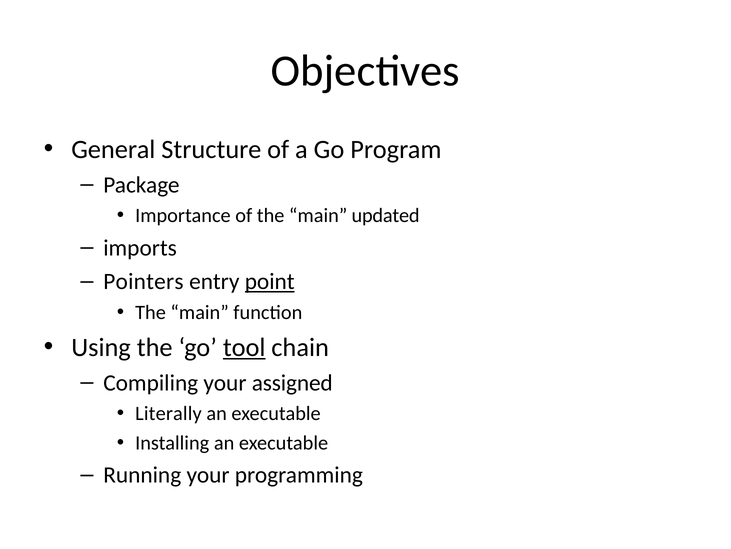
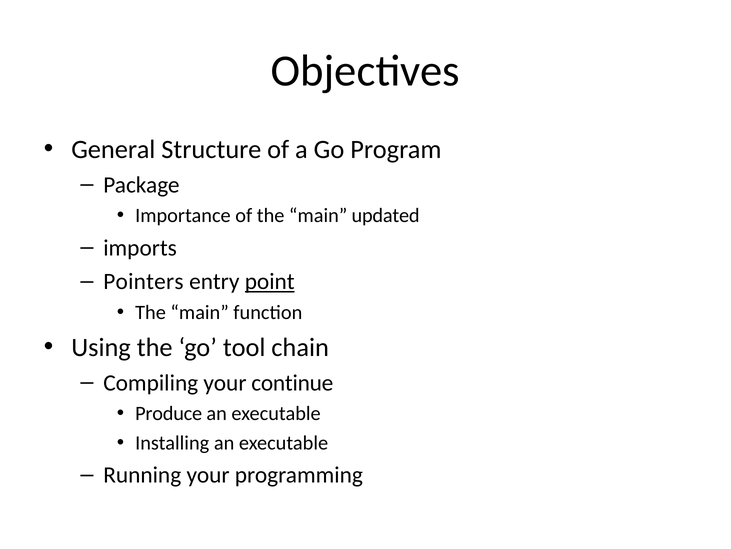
tool underline: present -> none
assigned: assigned -> continue
Literally: Literally -> Produce
